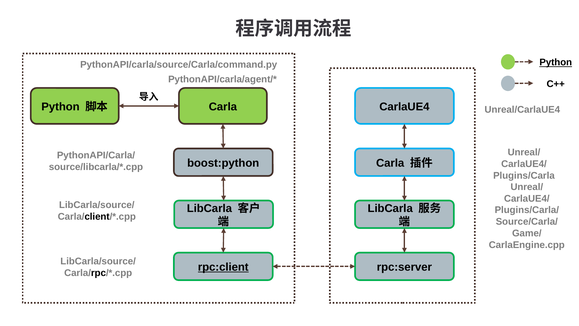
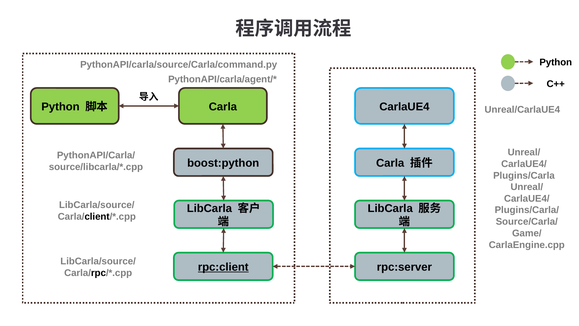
Python at (556, 62) underline: present -> none
